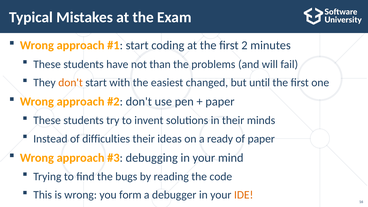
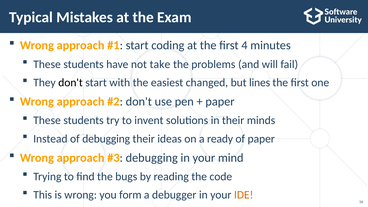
2: 2 -> 4
than: than -> take
don't at (71, 83) colour: orange -> black
until: until -> lines
of difficulties: difficulties -> debugging
